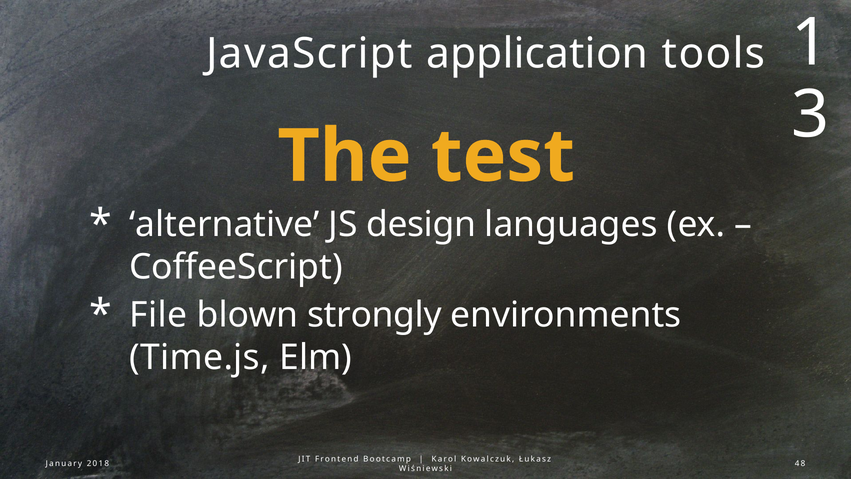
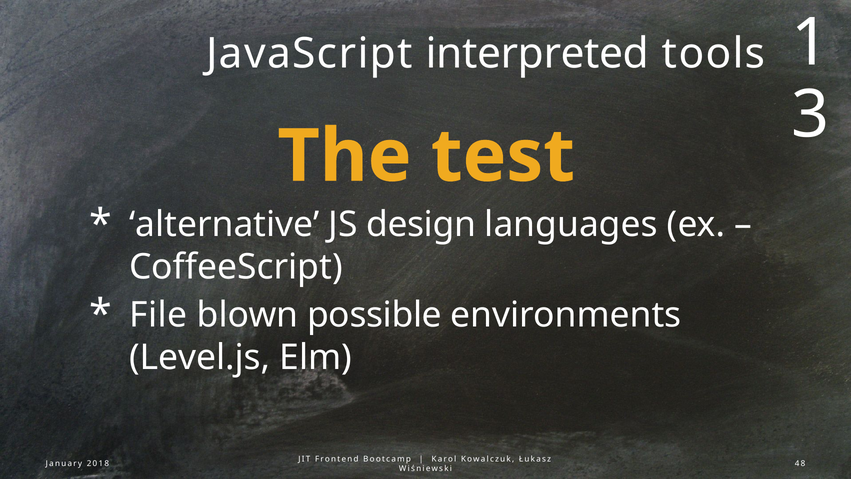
application: application -> interpreted
strongly: strongly -> possible
Time.js: Time.js -> Level.js
